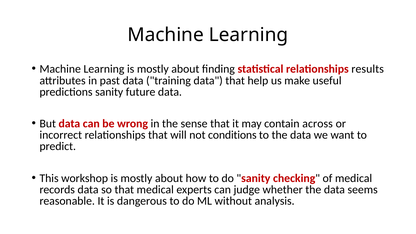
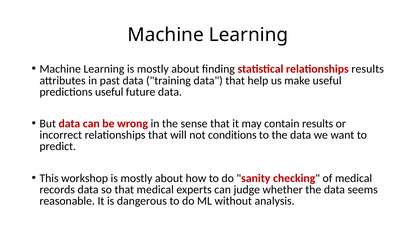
predictions sanity: sanity -> useful
contain across: across -> results
